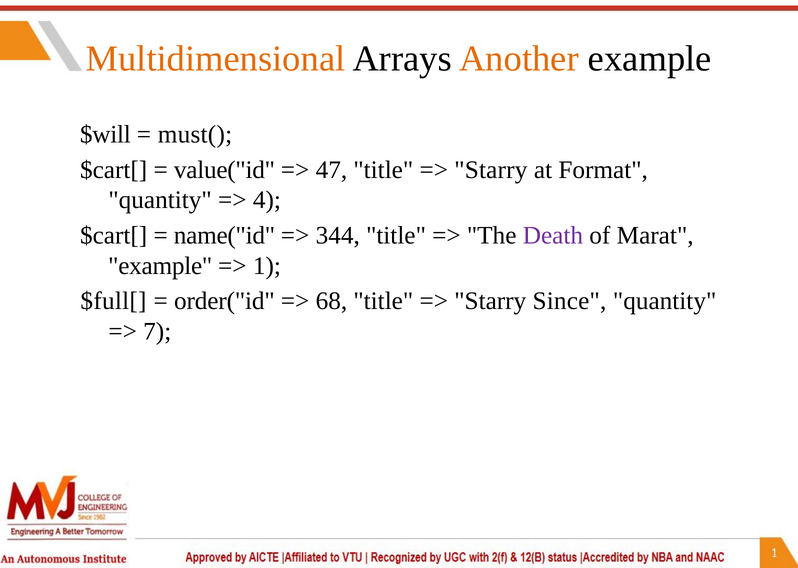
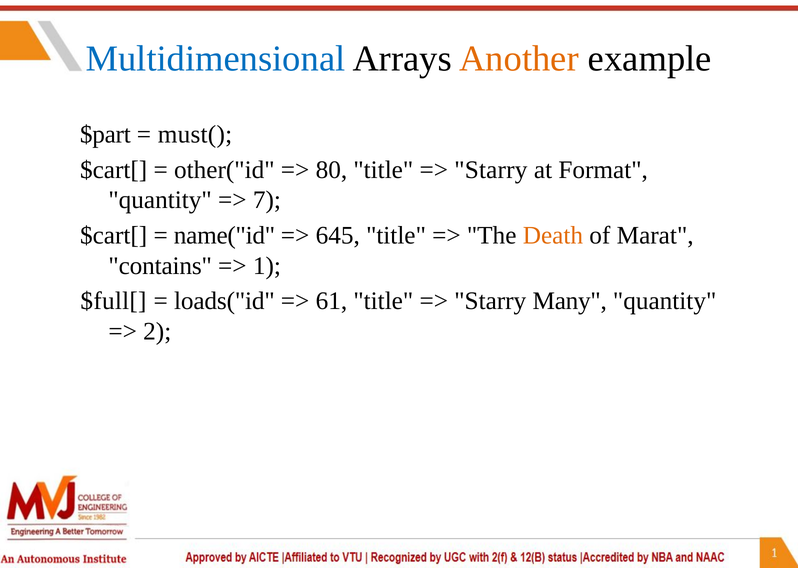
Multidimensional colour: orange -> blue
$will: $will -> $part
value("id: value("id -> other("id
47: 47 -> 80
4: 4 -> 7
344: 344 -> 645
Death colour: purple -> orange
example at (160, 266): example -> contains
order("id: order("id -> loads("id
68: 68 -> 61
Since: Since -> Many
7: 7 -> 2
